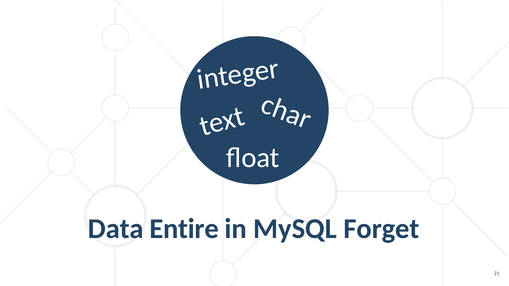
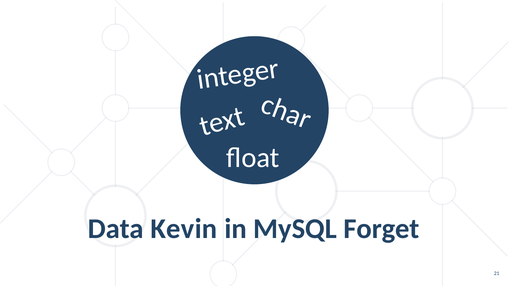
Entire: Entire -> Kevin
